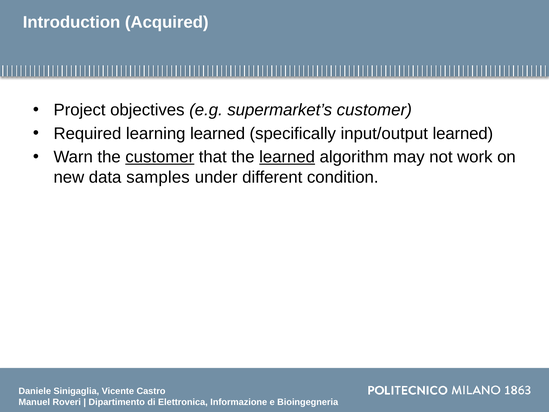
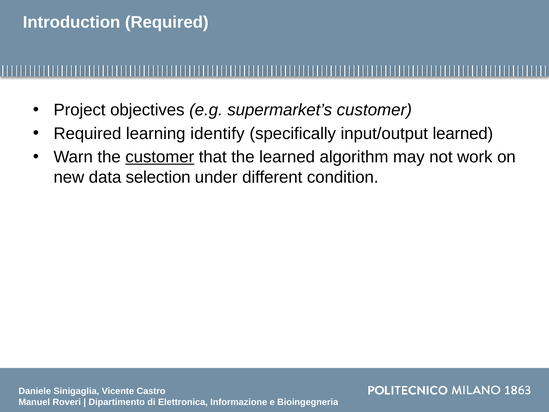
Introduction Acquired: Acquired -> Required
learning learned: learned -> identify
learned at (287, 157) underline: present -> none
samples: samples -> selection
